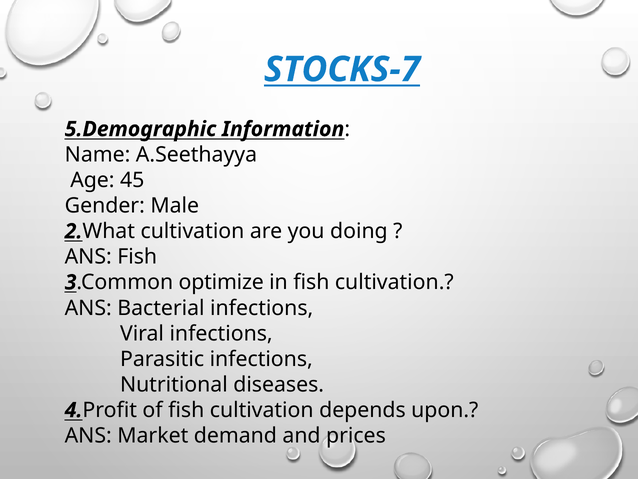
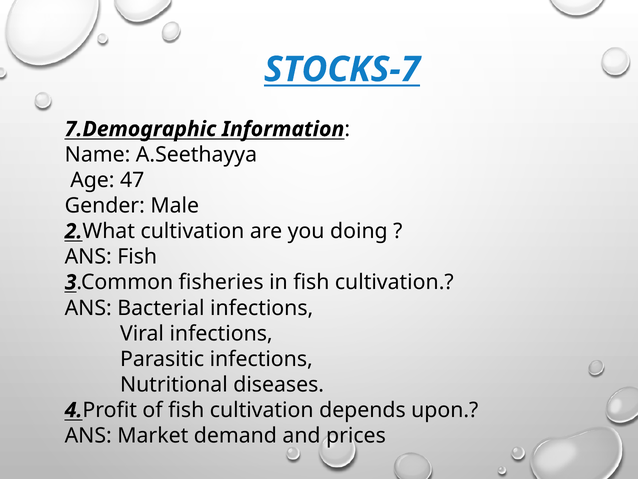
5.Demographic: 5.Demographic -> 7.Demographic
45: 45 -> 47
optimize: optimize -> fisheries
